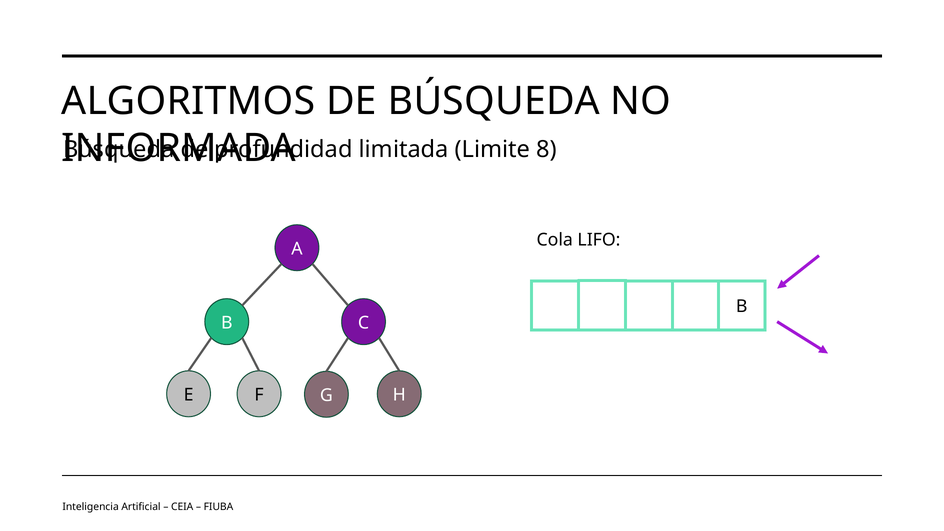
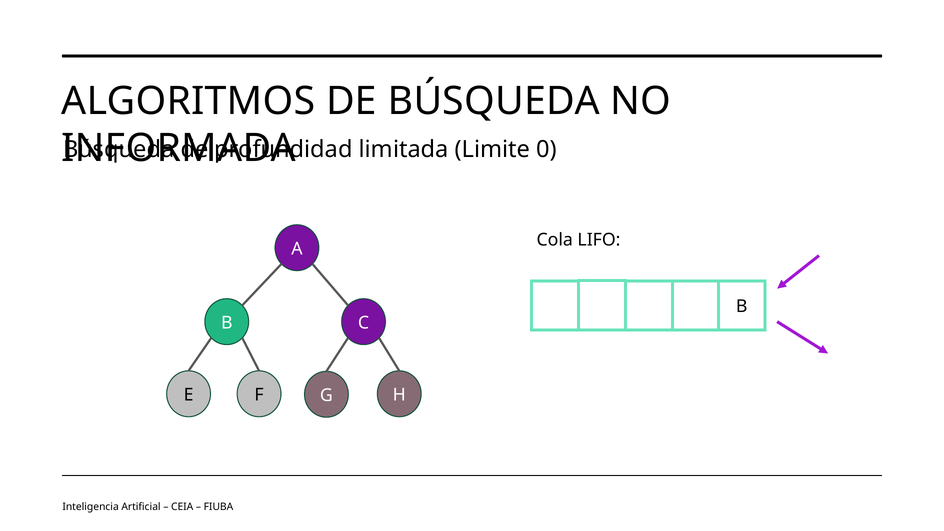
8: 8 -> 0
